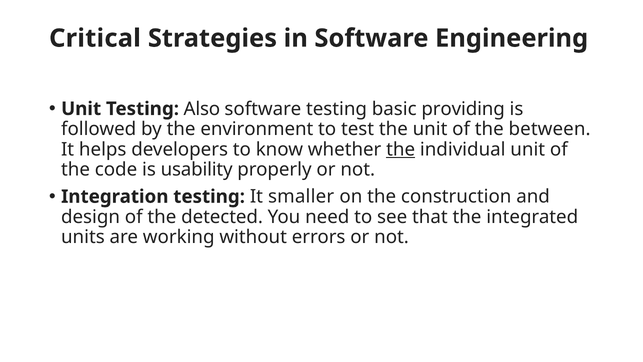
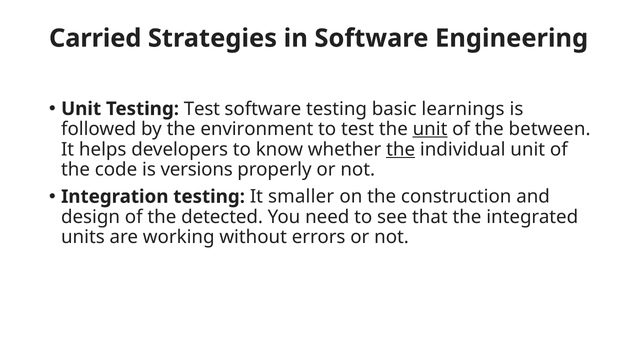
Critical: Critical -> Carried
Testing Also: Also -> Test
providing: providing -> learnings
unit at (430, 129) underline: none -> present
usability: usability -> versions
